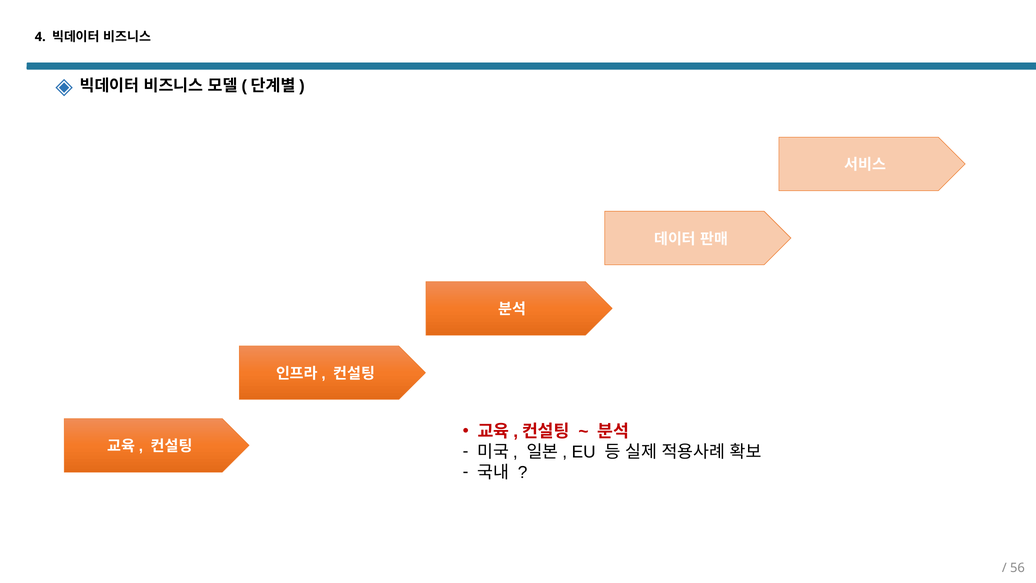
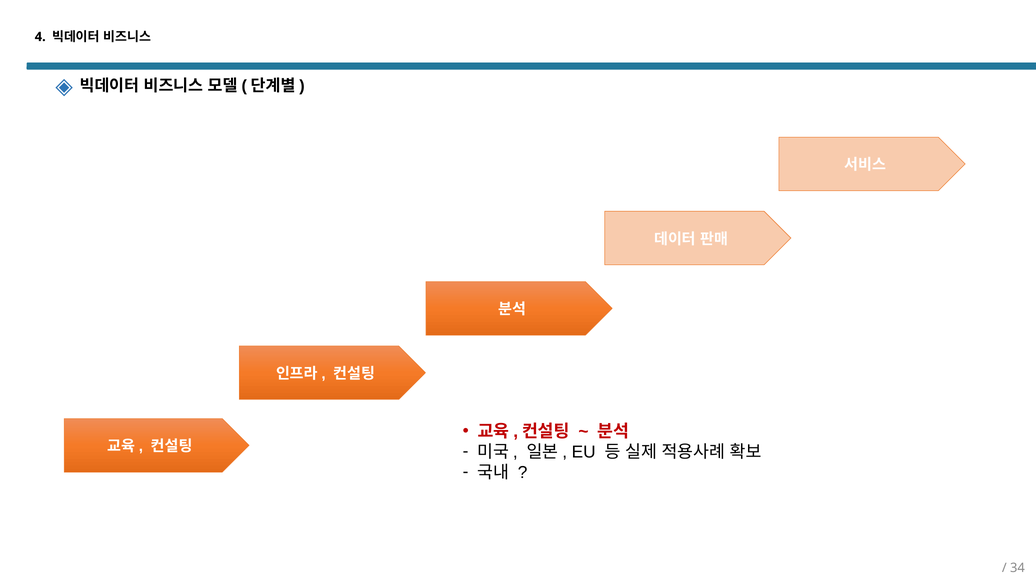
56: 56 -> 34
